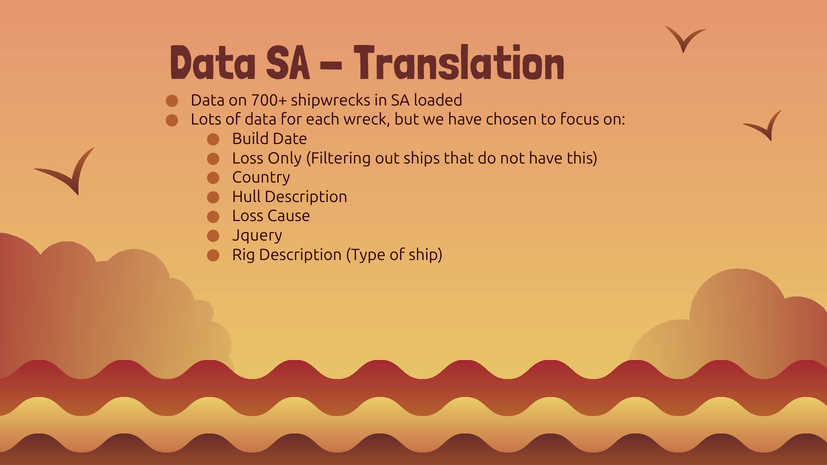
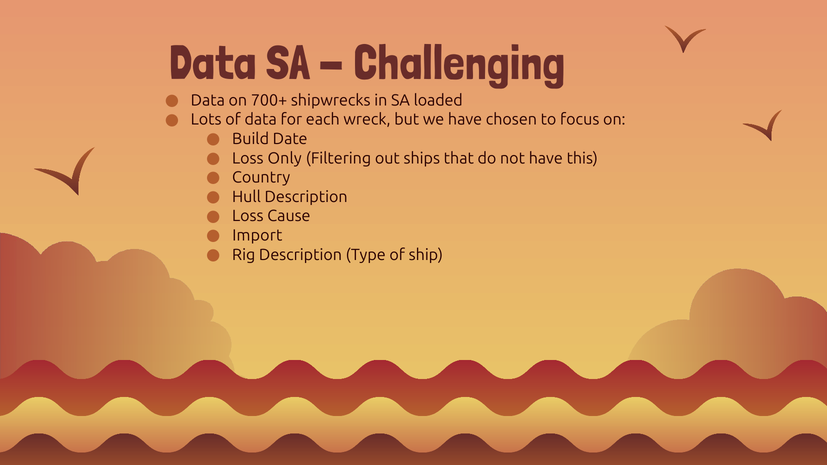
Translation: Translation -> Challenging
Jquery: Jquery -> Import
